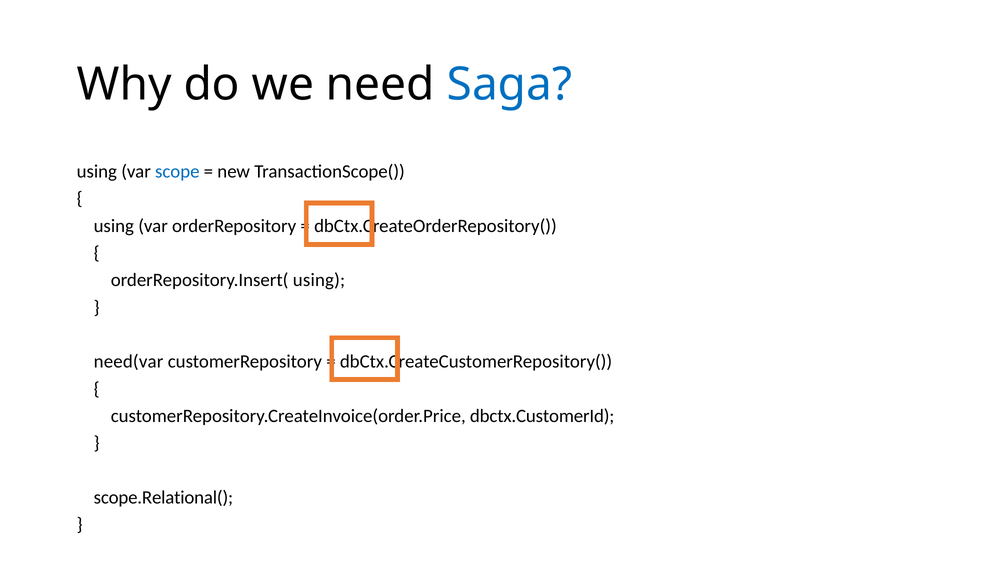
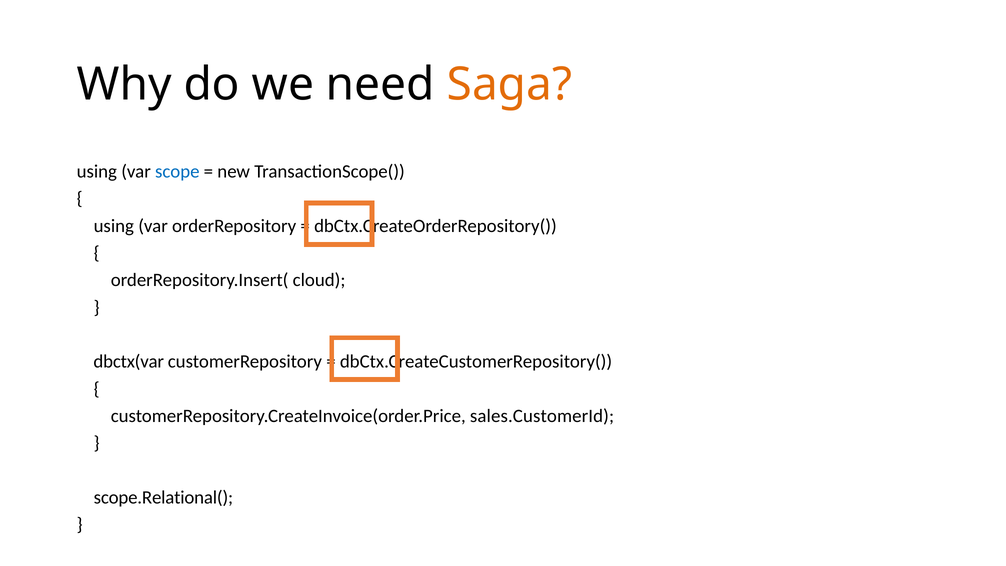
Saga colour: blue -> orange
orderRepository.Insert( using: using -> cloud
need(var: need(var -> dbctx(var
dbctx.CustomerId: dbctx.CustomerId -> sales.CustomerId
